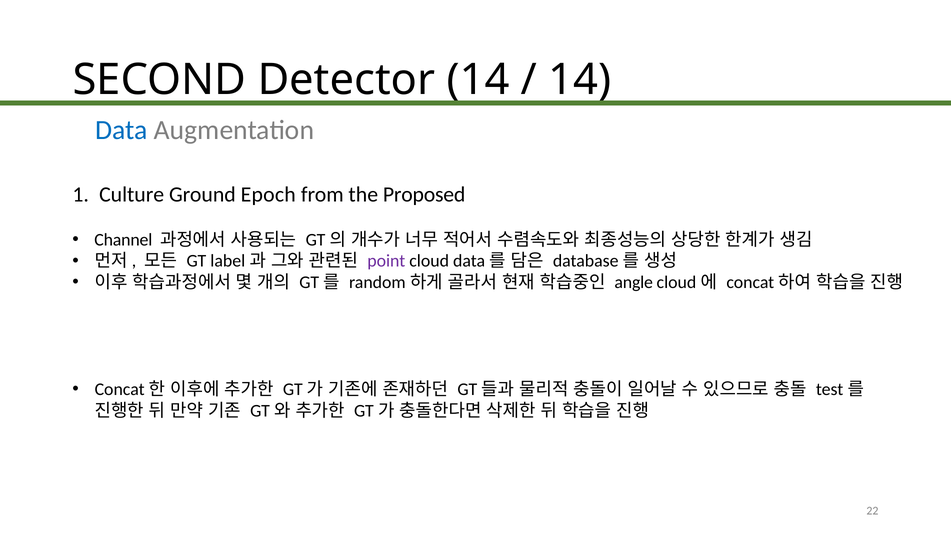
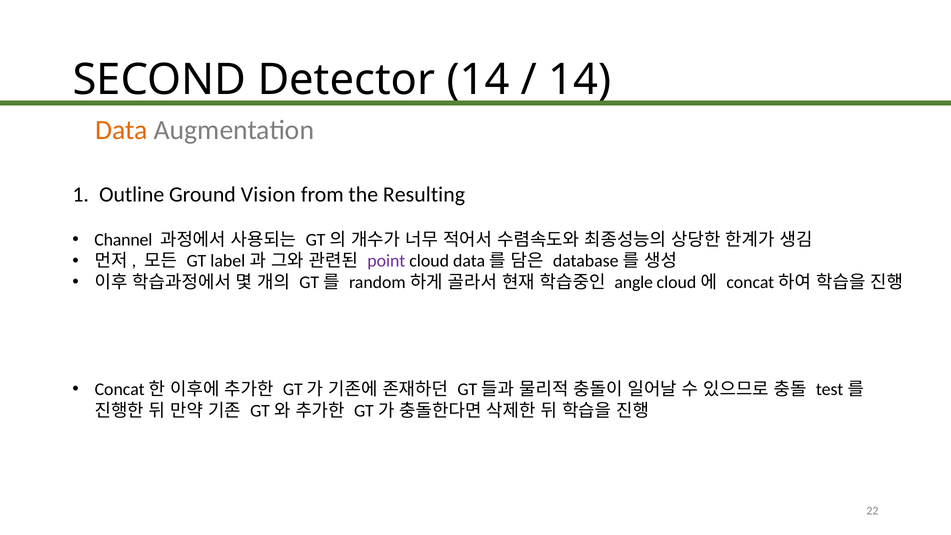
Data colour: blue -> orange
Culture: Culture -> Outline
Epoch: Epoch -> Vision
Proposed: Proposed -> Resulting
